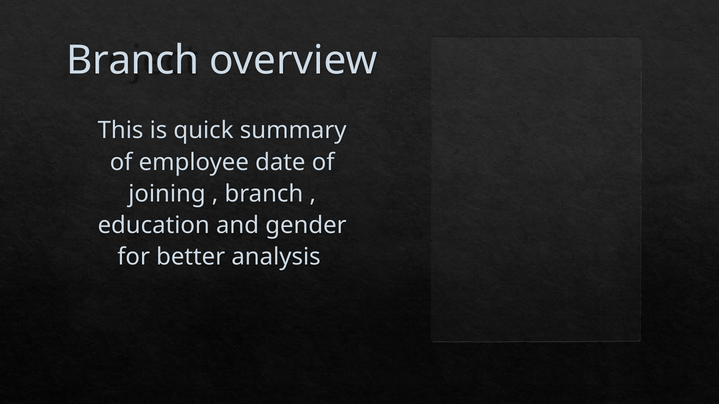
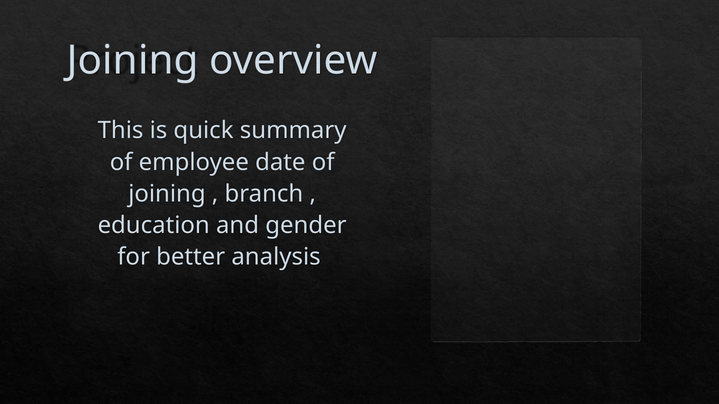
Branch at (133, 60): Branch -> Joining
